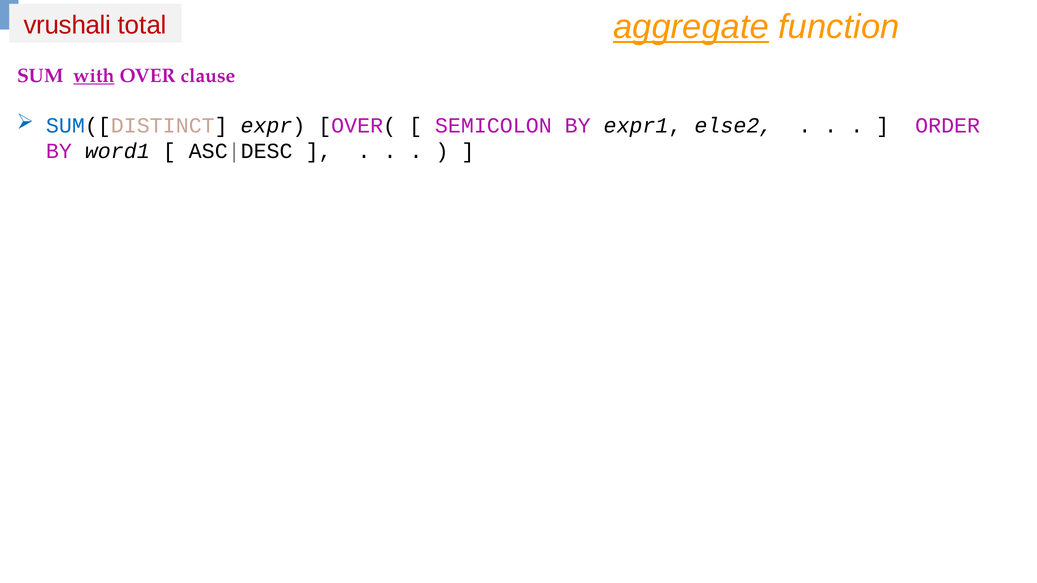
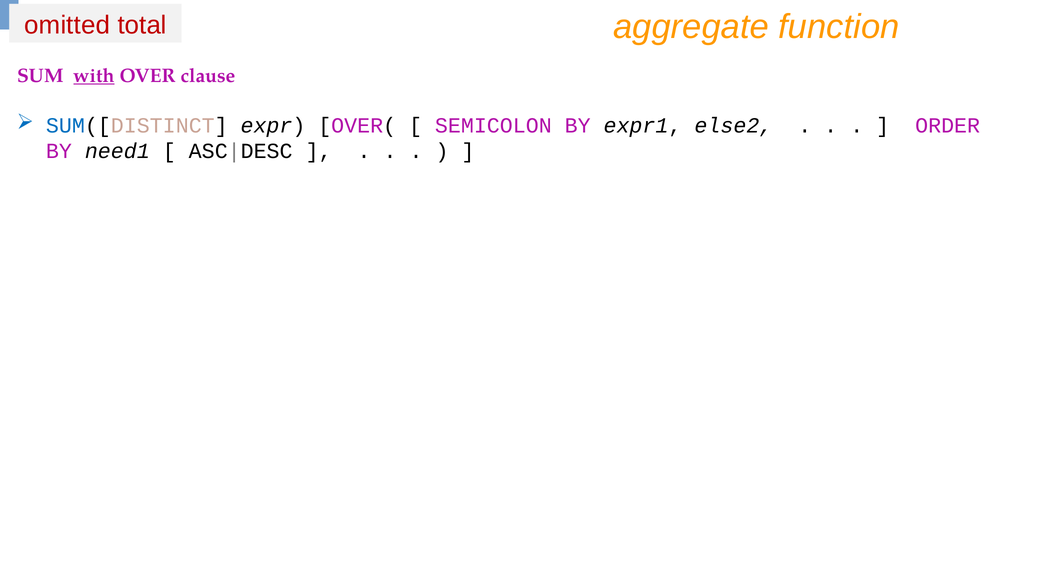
aggregate underline: present -> none
vrushali: vrushali -> omitted
word1: word1 -> need1
